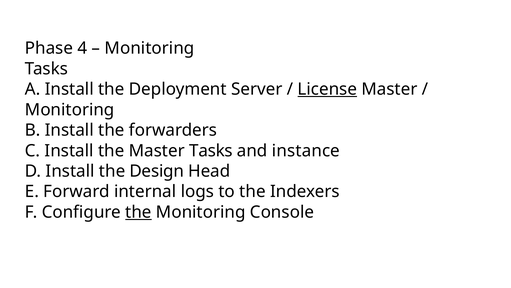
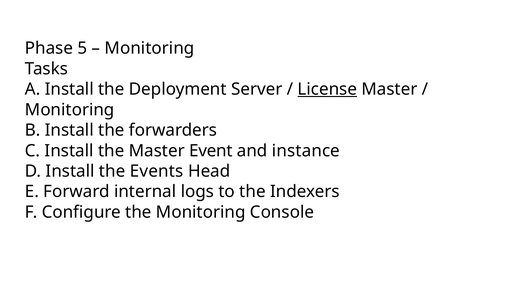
4: 4 -> 5
Master Tasks: Tasks -> Event
Design: Design -> Events
the at (138, 212) underline: present -> none
